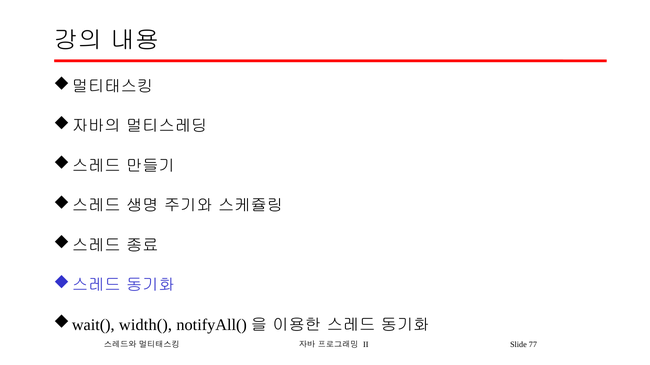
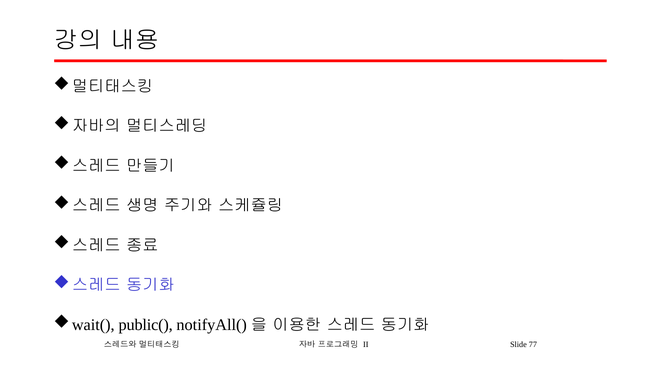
width(: width( -> public(
